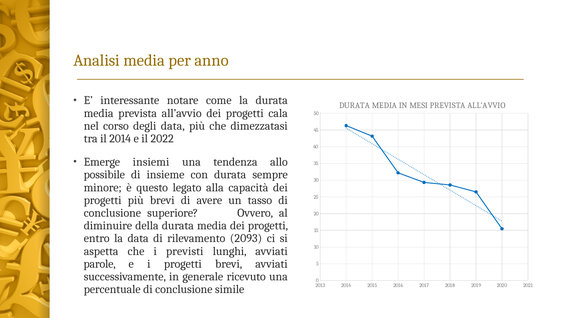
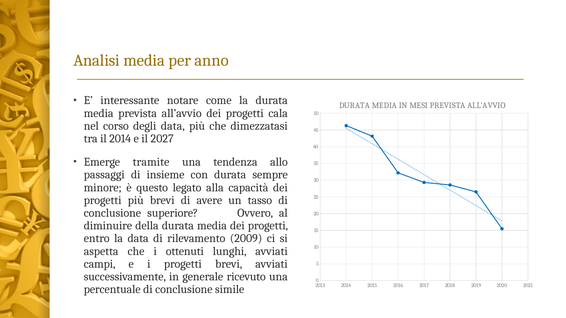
2022: 2022 -> 2027
insiemi: insiemi -> tramite
possibile: possibile -> passaggi
2093: 2093 -> 2009
previsti: previsti -> ottenuti
parole: parole -> campi
